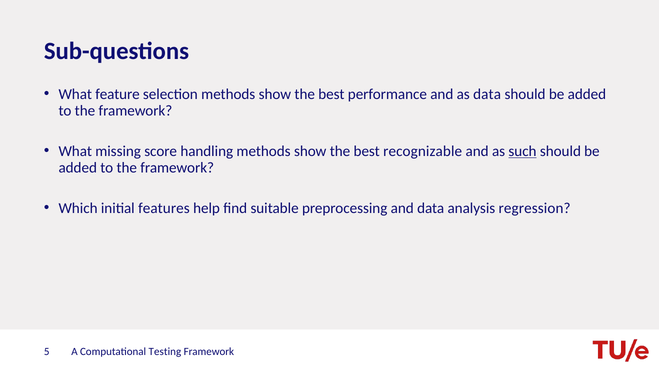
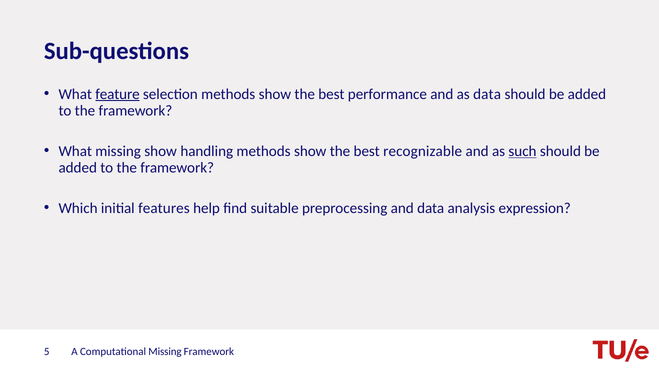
feature underline: none -> present
missing score: score -> show
regression: regression -> expression
Computational Testing: Testing -> Missing
